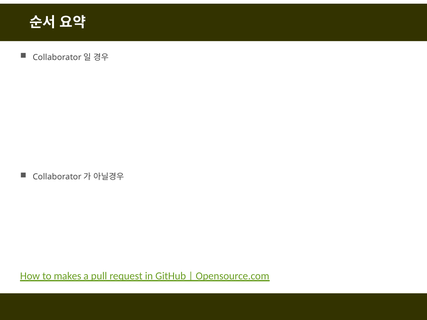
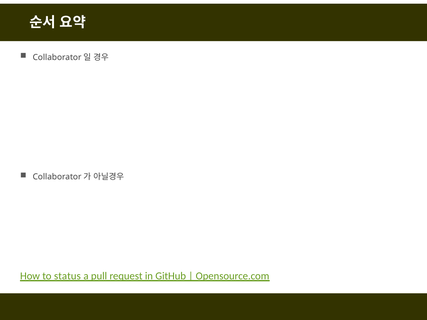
makes: makes -> status
